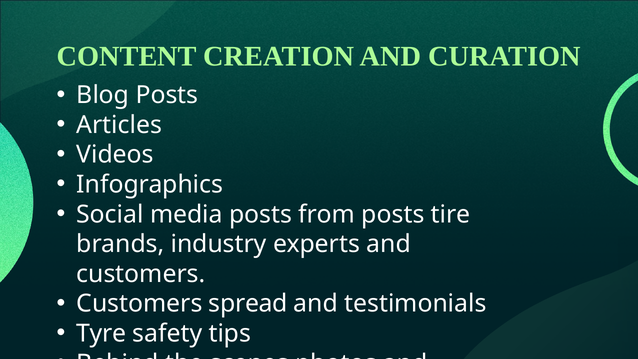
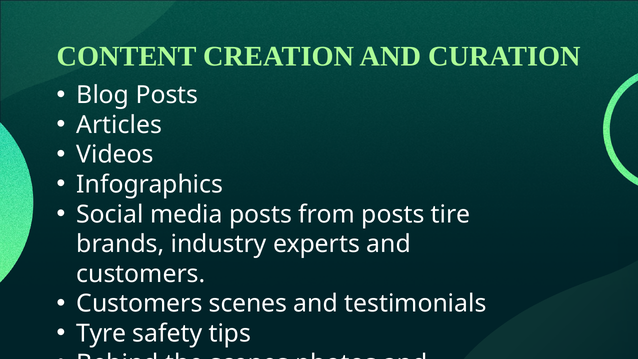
Customers spread: spread -> scenes
